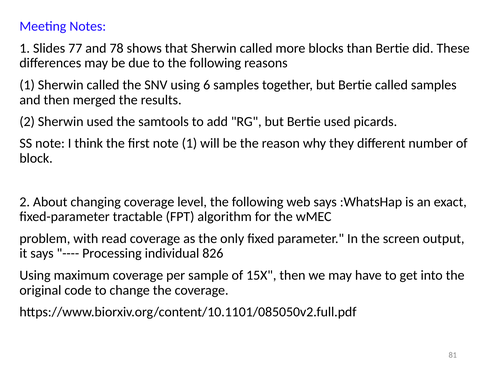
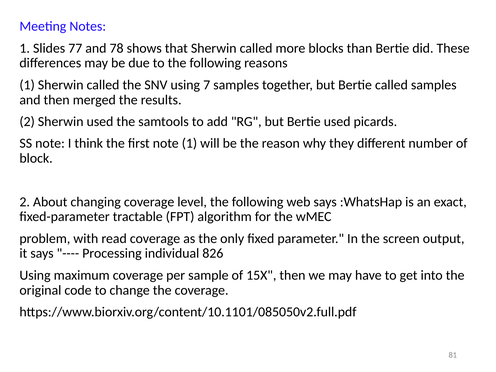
6: 6 -> 7
